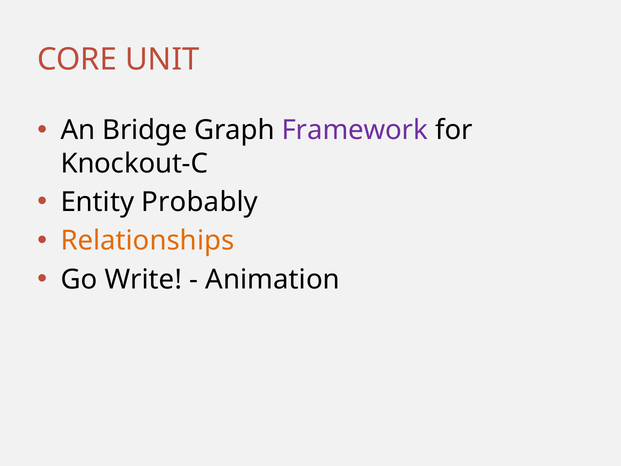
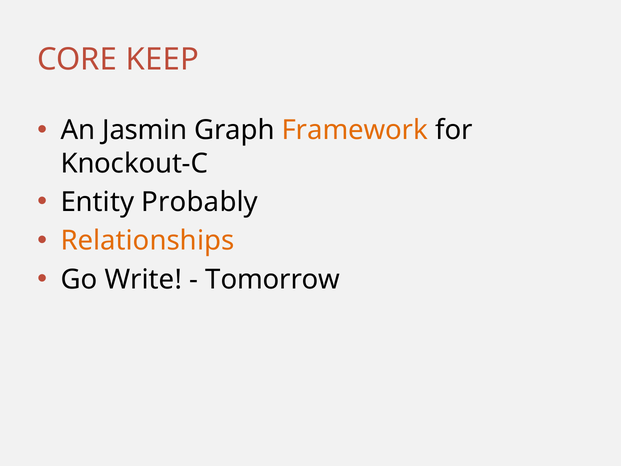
UNIT: UNIT -> KEEP
Bridge: Bridge -> Jasmin
Framework colour: purple -> orange
Animation: Animation -> Tomorrow
